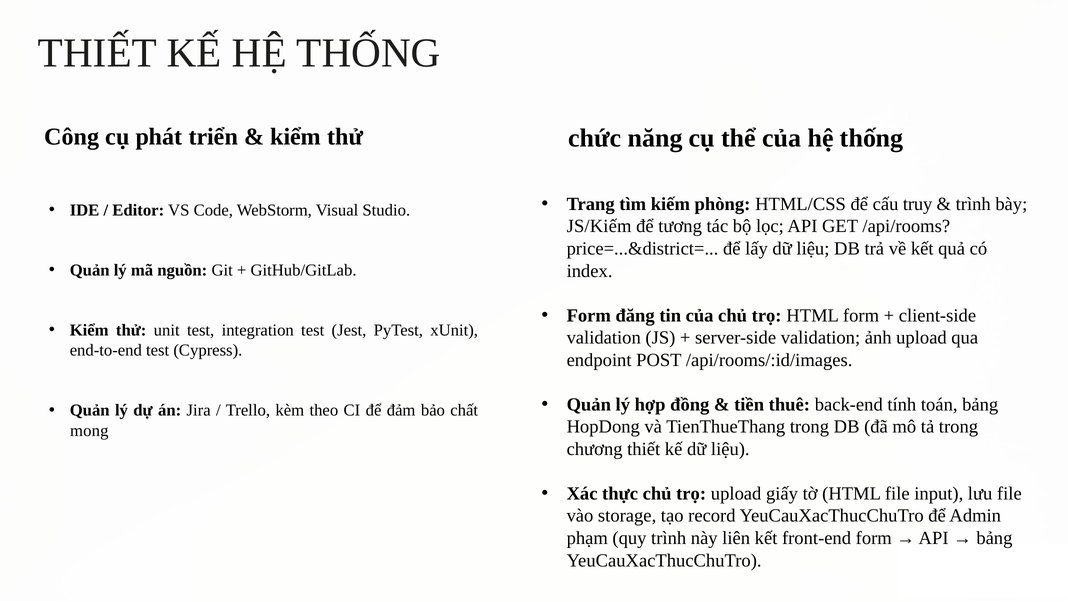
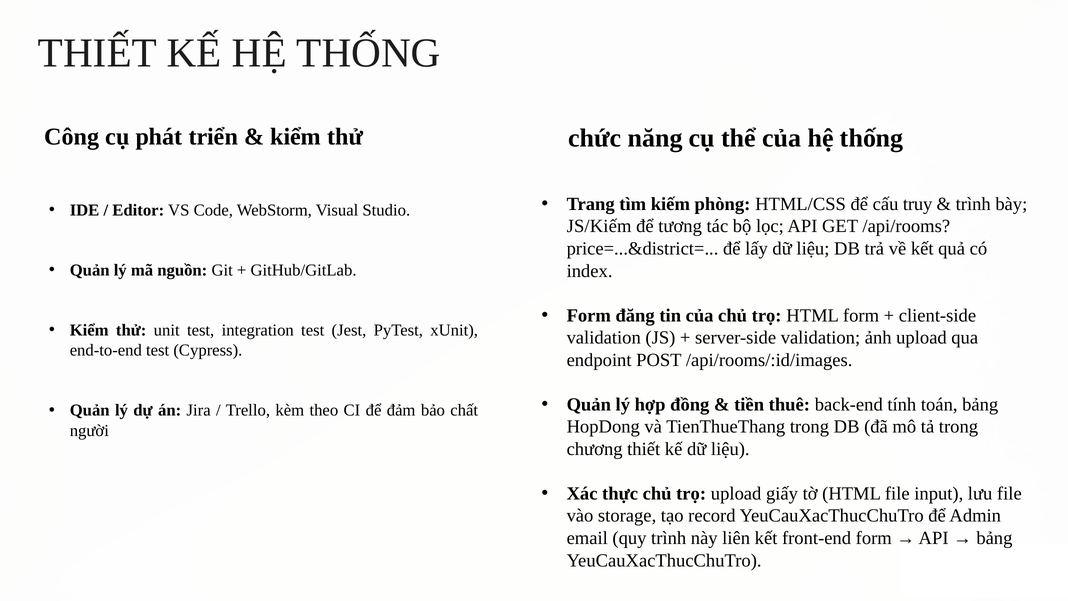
mong: mong -> người
phạm: phạm -> email
